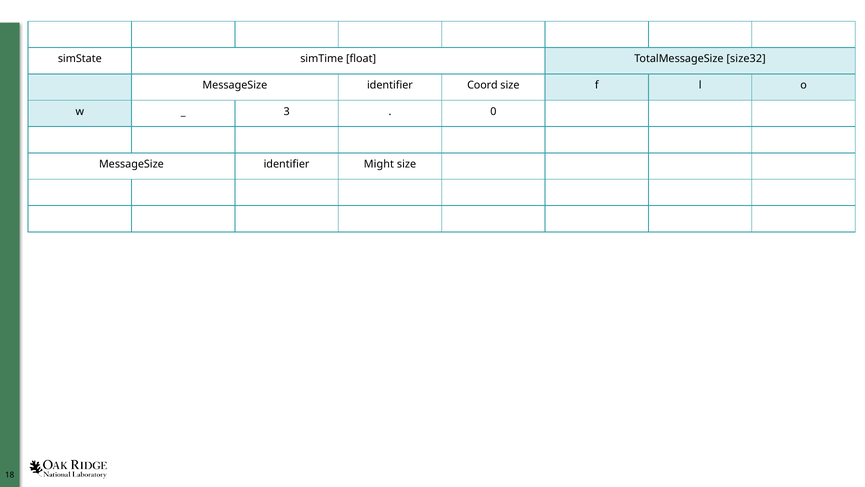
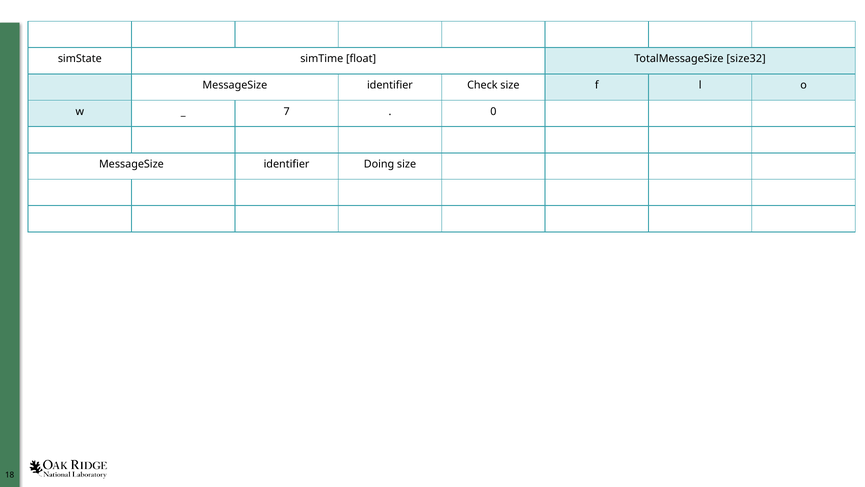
Coord: Coord -> Check
3: 3 -> 7
Might: Might -> Doing
